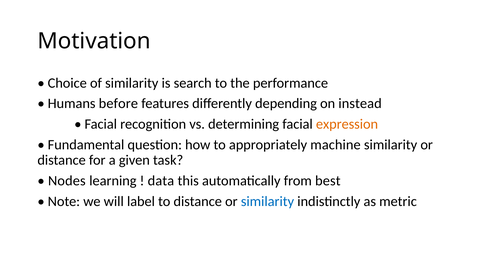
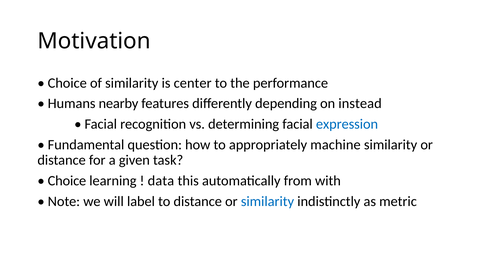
search: search -> center
before: before -> nearby
expression colour: orange -> blue
Nodes at (67, 181): Nodes -> Choice
best: best -> with
